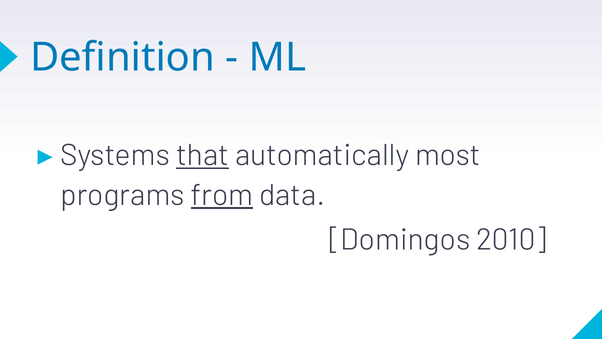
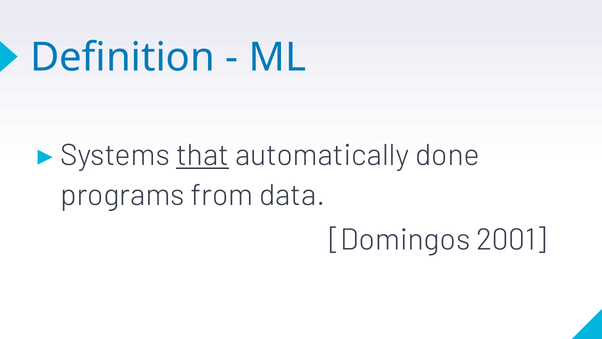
most: most -> done
from underline: present -> none
2010: 2010 -> 2001
